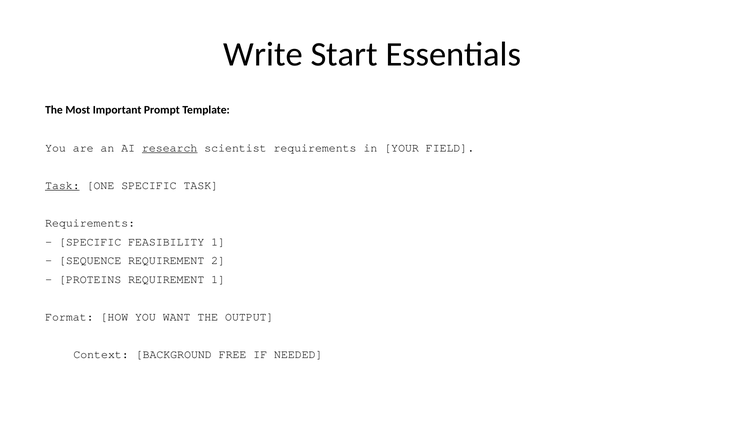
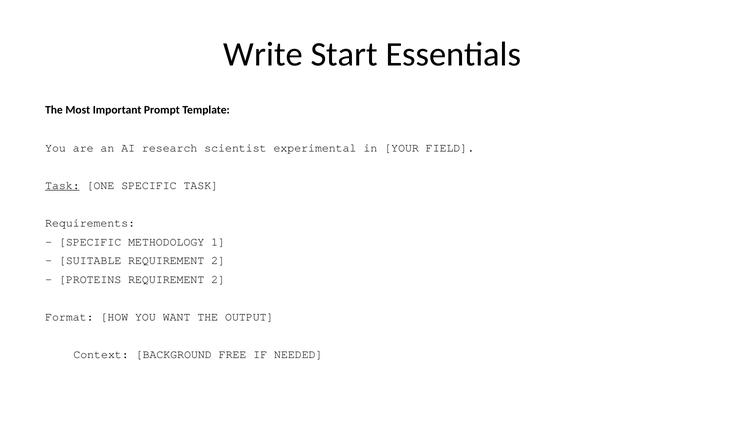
research underline: present -> none
scientist requirements: requirements -> experimental
FEASIBILITY: FEASIBILITY -> METHODOLOGY
SEQUENCE: SEQUENCE -> SUITABLE
1 at (218, 280): 1 -> 2
